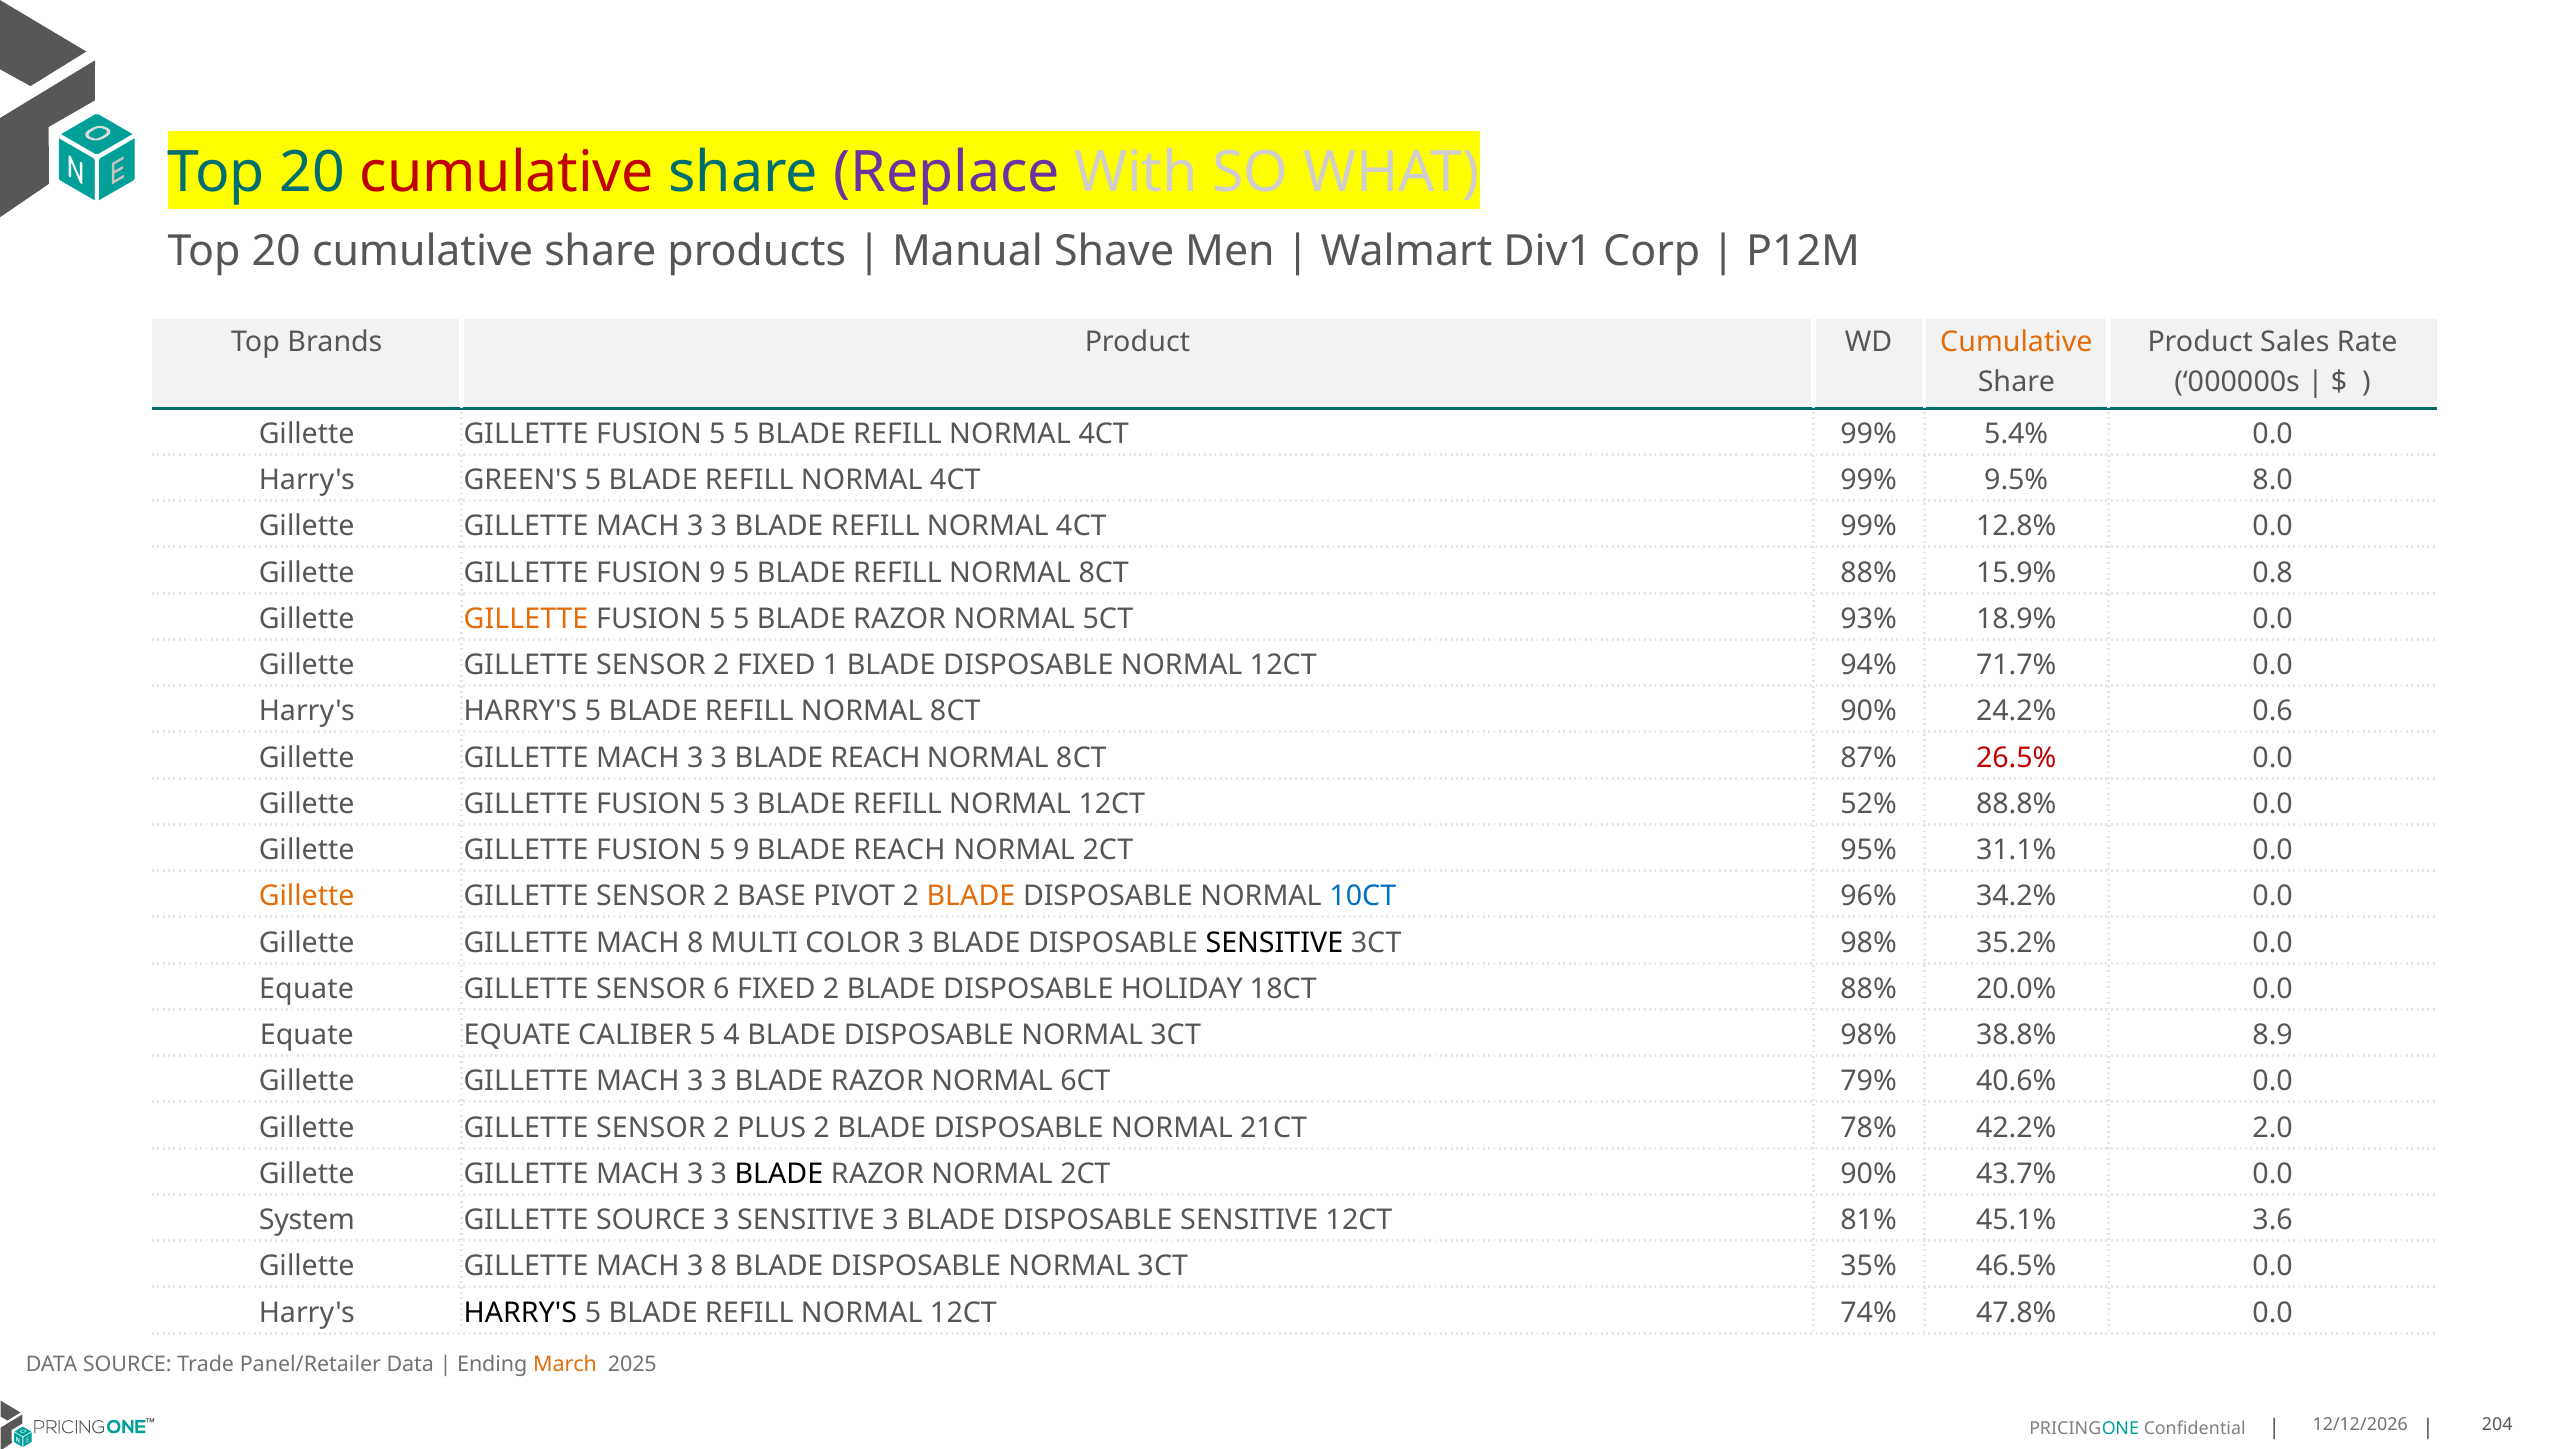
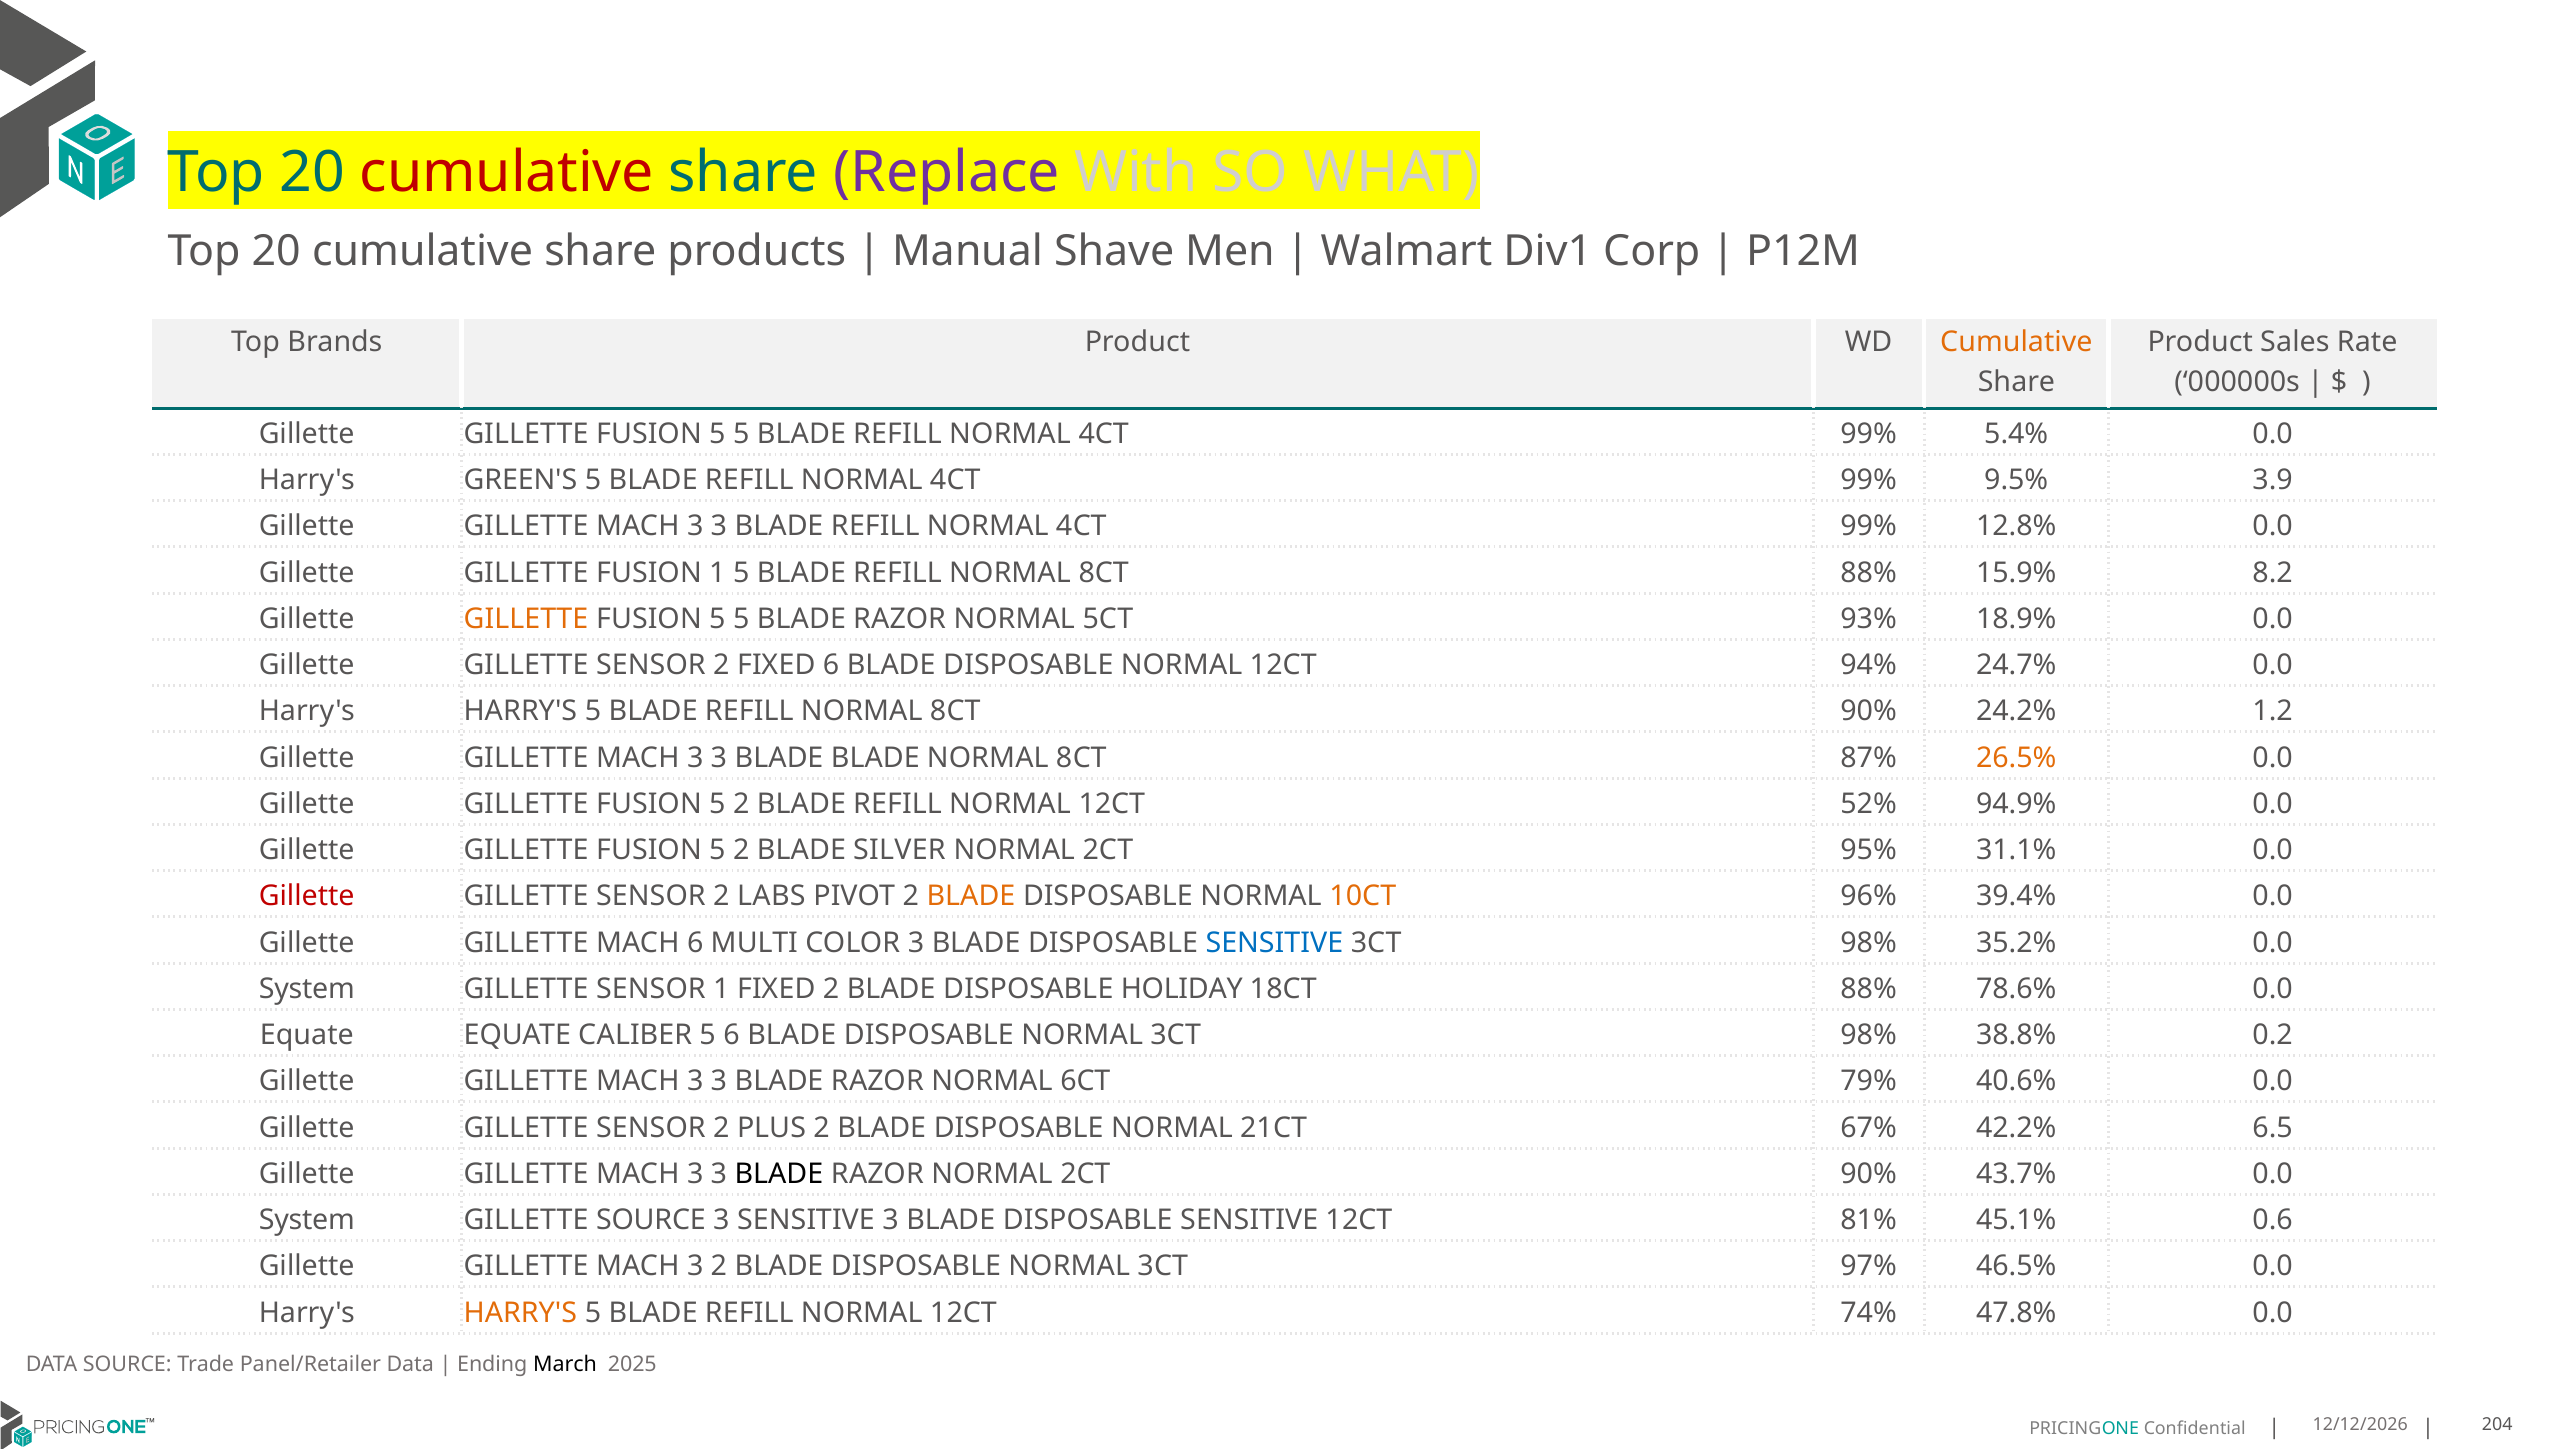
8.0: 8.0 -> 3.9
FUSION 9: 9 -> 1
0.8: 0.8 -> 8.2
FIXED 1: 1 -> 6
71.7%: 71.7% -> 24.7%
0.6: 0.6 -> 1.2
3 BLADE REACH: REACH -> BLADE
26.5% colour: red -> orange
3 at (741, 804): 3 -> 2
88.8%: 88.8% -> 94.9%
9 at (741, 850): 9 -> 2
REACH at (899, 850): REACH -> SILVER
Gillette at (307, 896) colour: orange -> red
BASE: BASE -> LABS
10CT colour: blue -> orange
34.2%: 34.2% -> 39.4%
MACH 8: 8 -> 6
SENSITIVE at (1274, 943) colour: black -> blue
Equate at (307, 989): Equate -> System
SENSOR 6: 6 -> 1
20.0%: 20.0% -> 78.6%
5 4: 4 -> 6
8.9: 8.9 -> 0.2
78%: 78% -> 67%
2.0: 2.0 -> 6.5
3.6: 3.6 -> 0.6
3 8: 8 -> 2
35%: 35% -> 97%
HARRY'S at (520, 1313) colour: black -> orange
March colour: orange -> black
